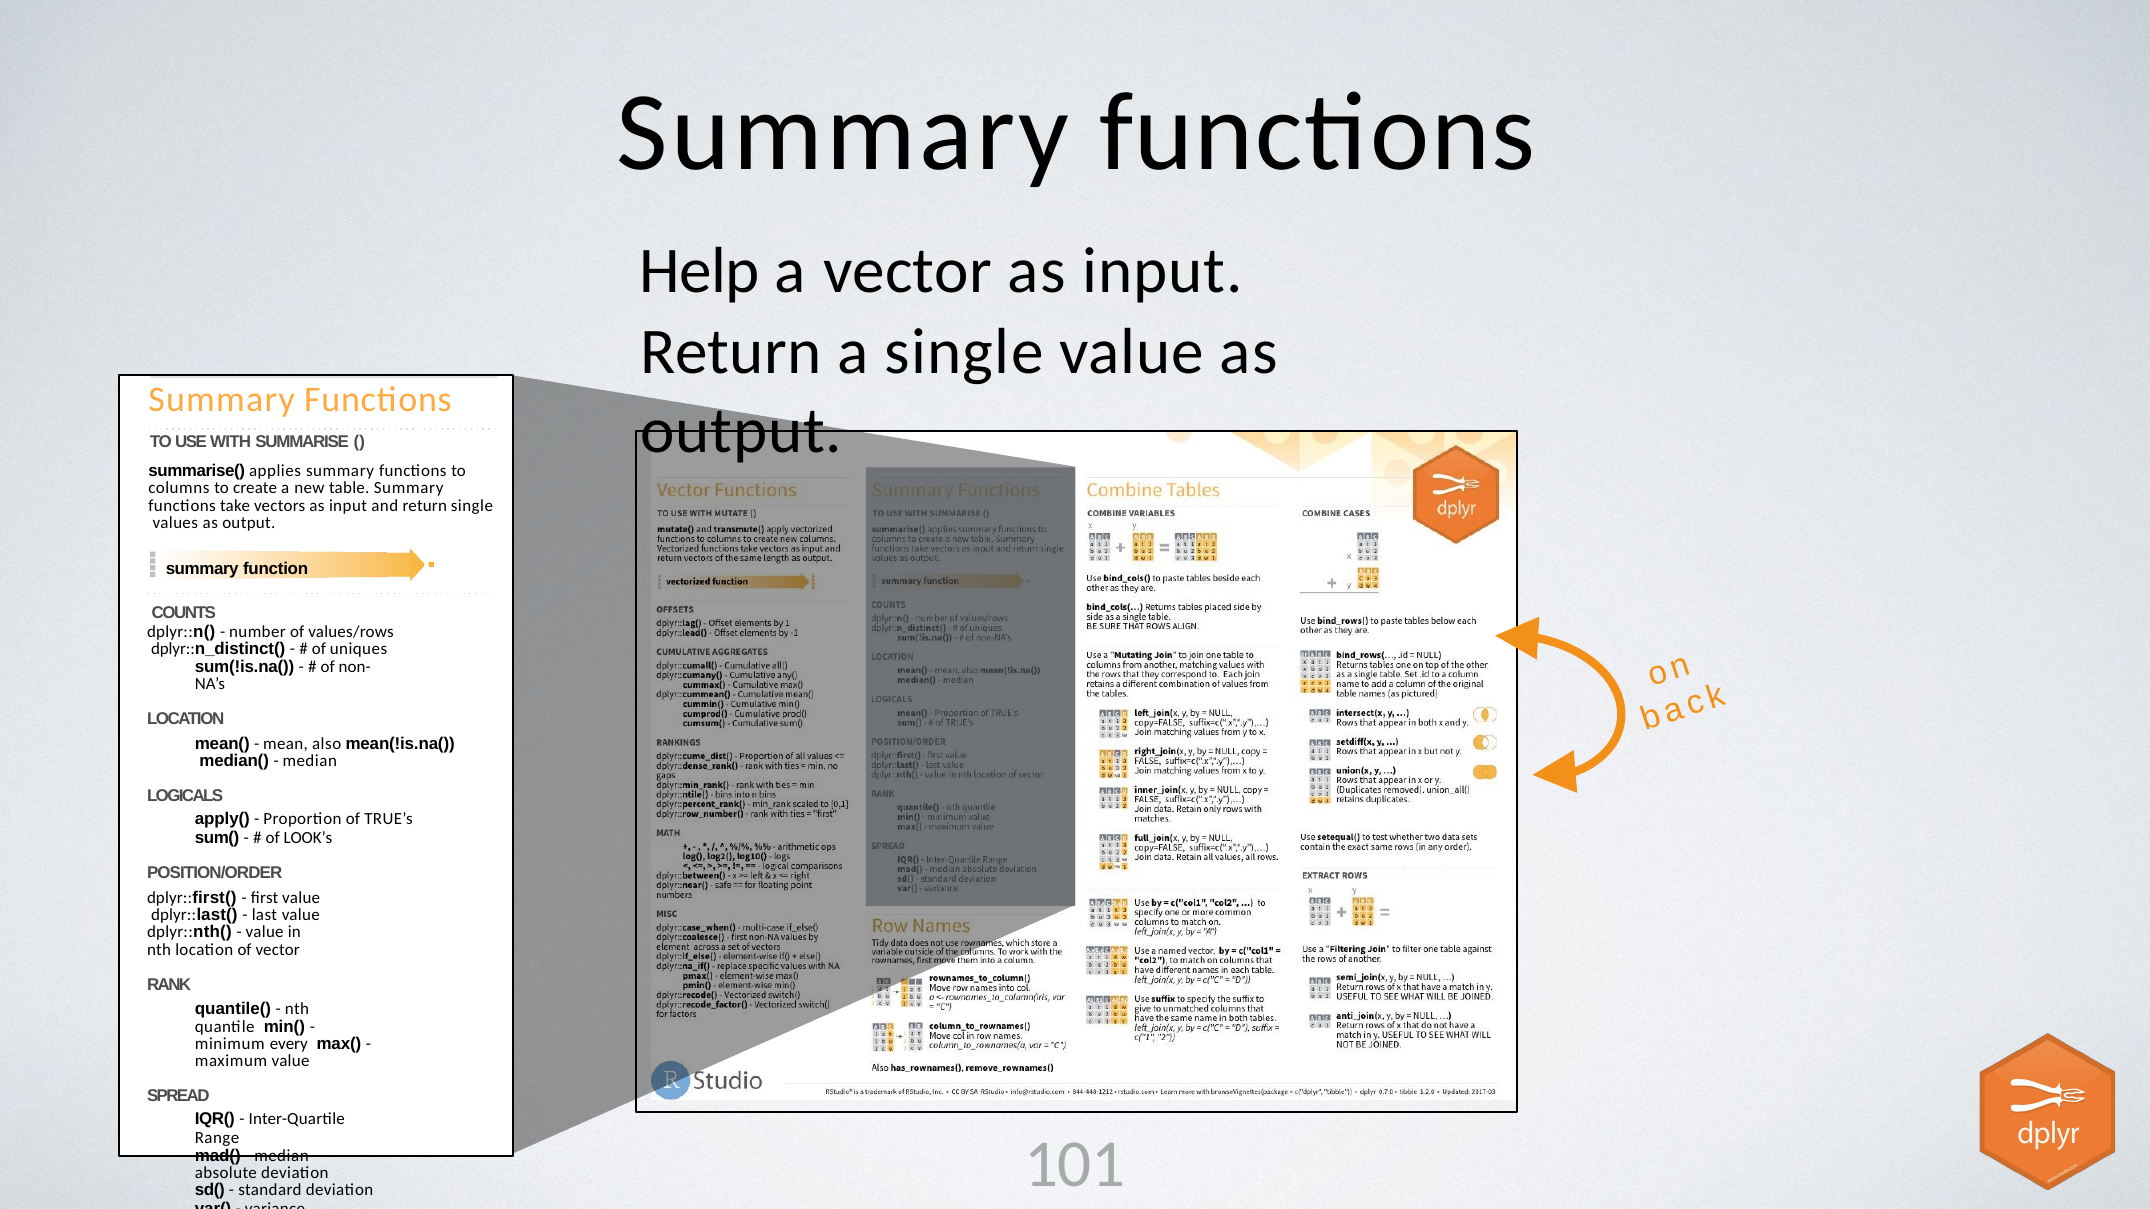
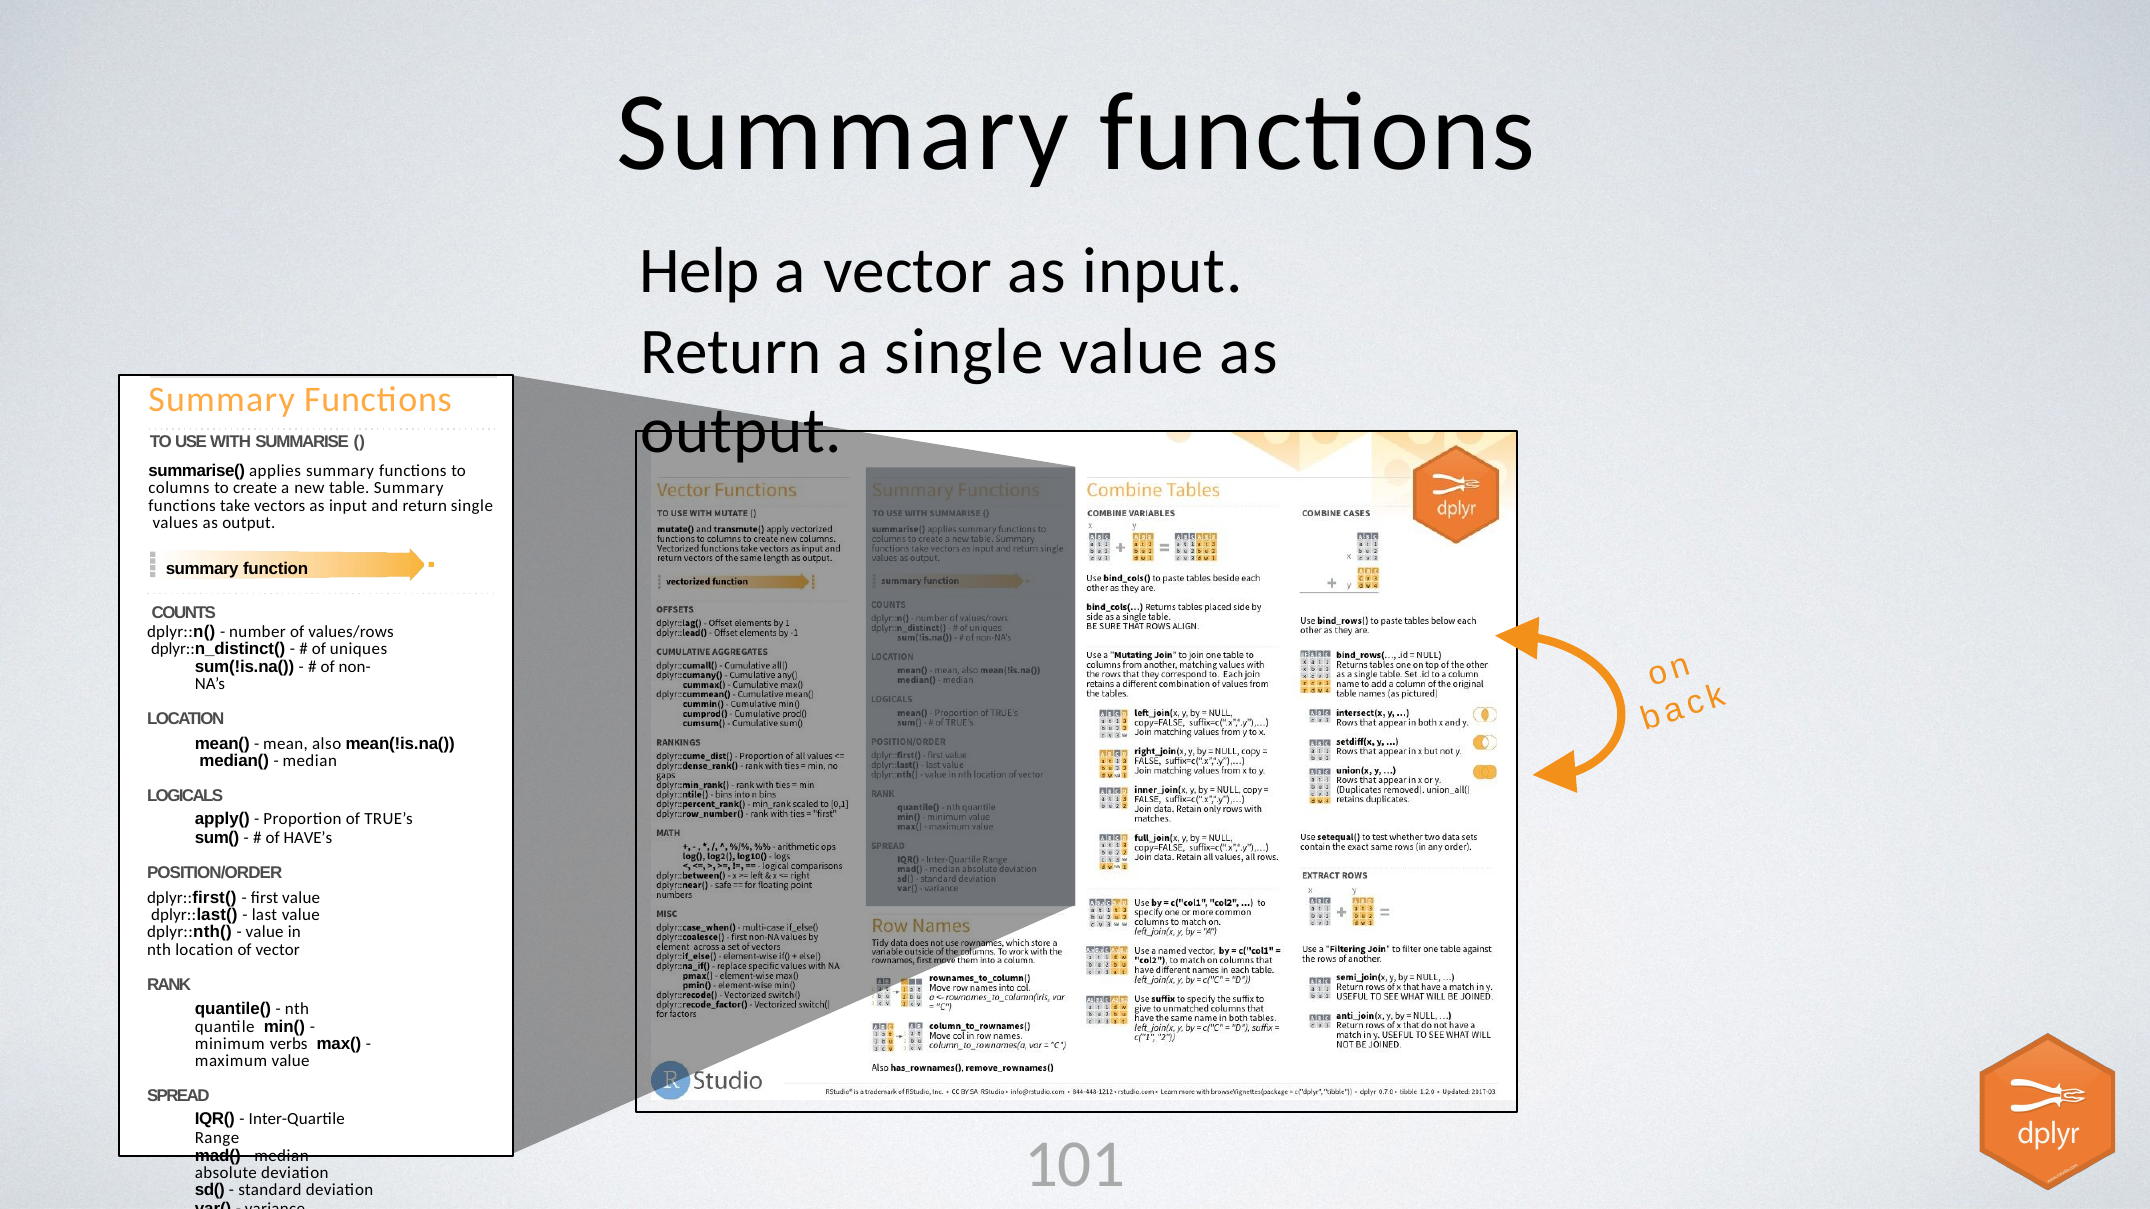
LOOK’s: LOOK’s -> HAVE’s
every: every -> verbs
